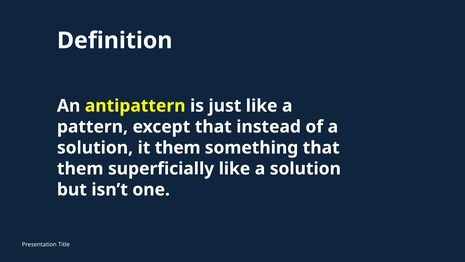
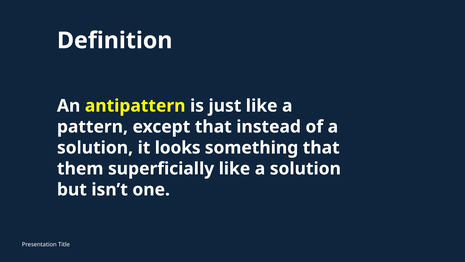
it them: them -> looks
